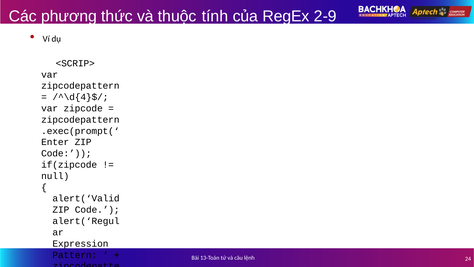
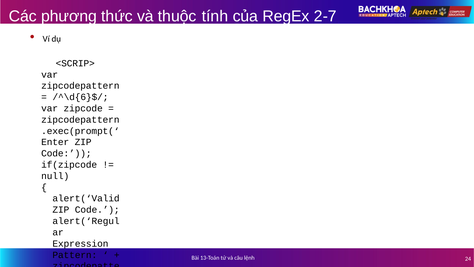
2-9: 2-9 -> 2-7
/^\d{4}$/: /^\d{4}$/ -> /^\d{6}$/
